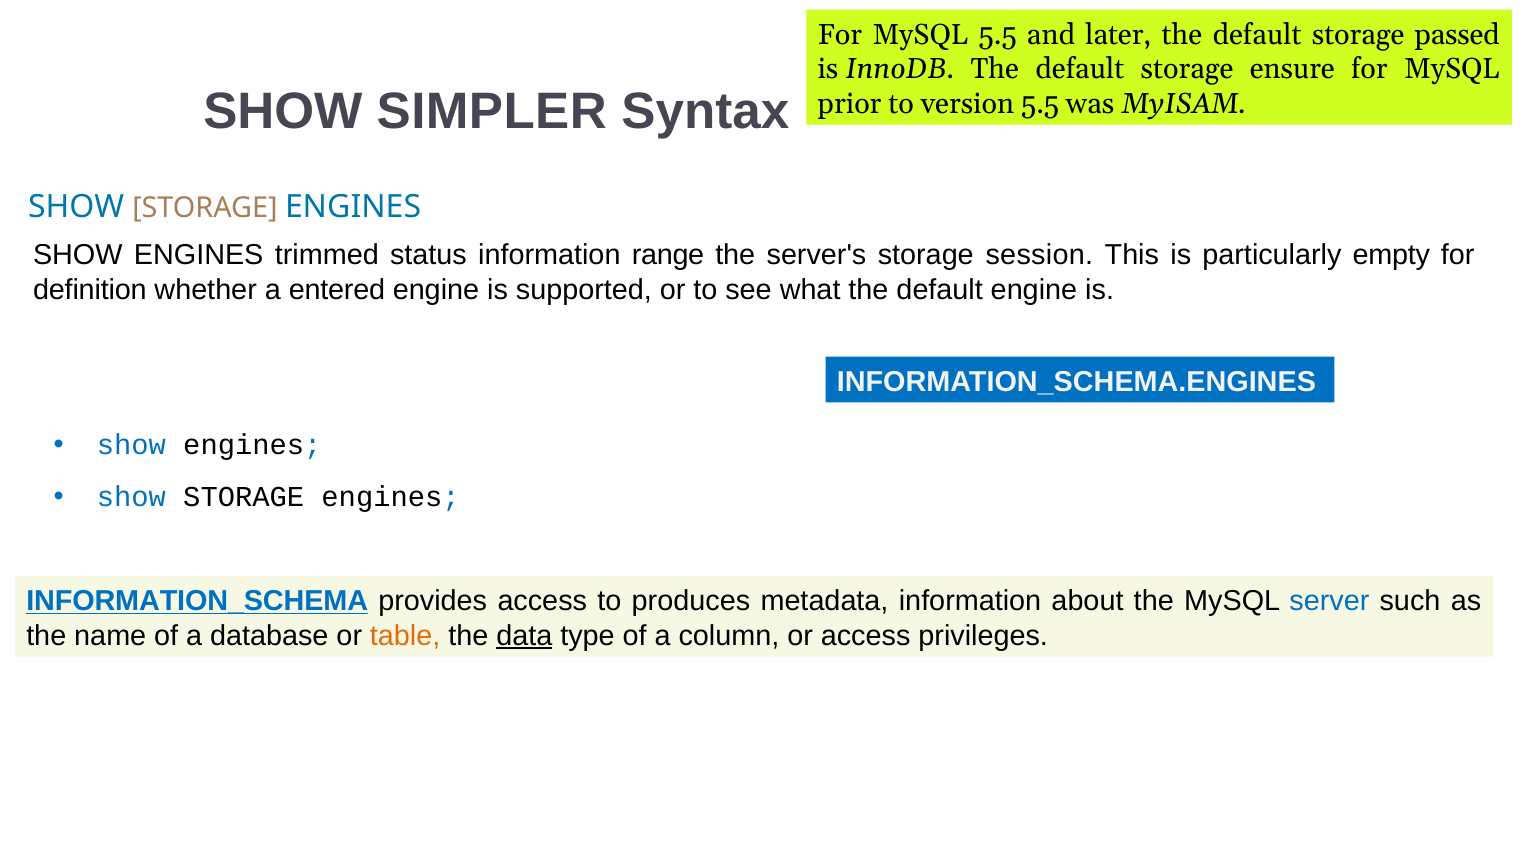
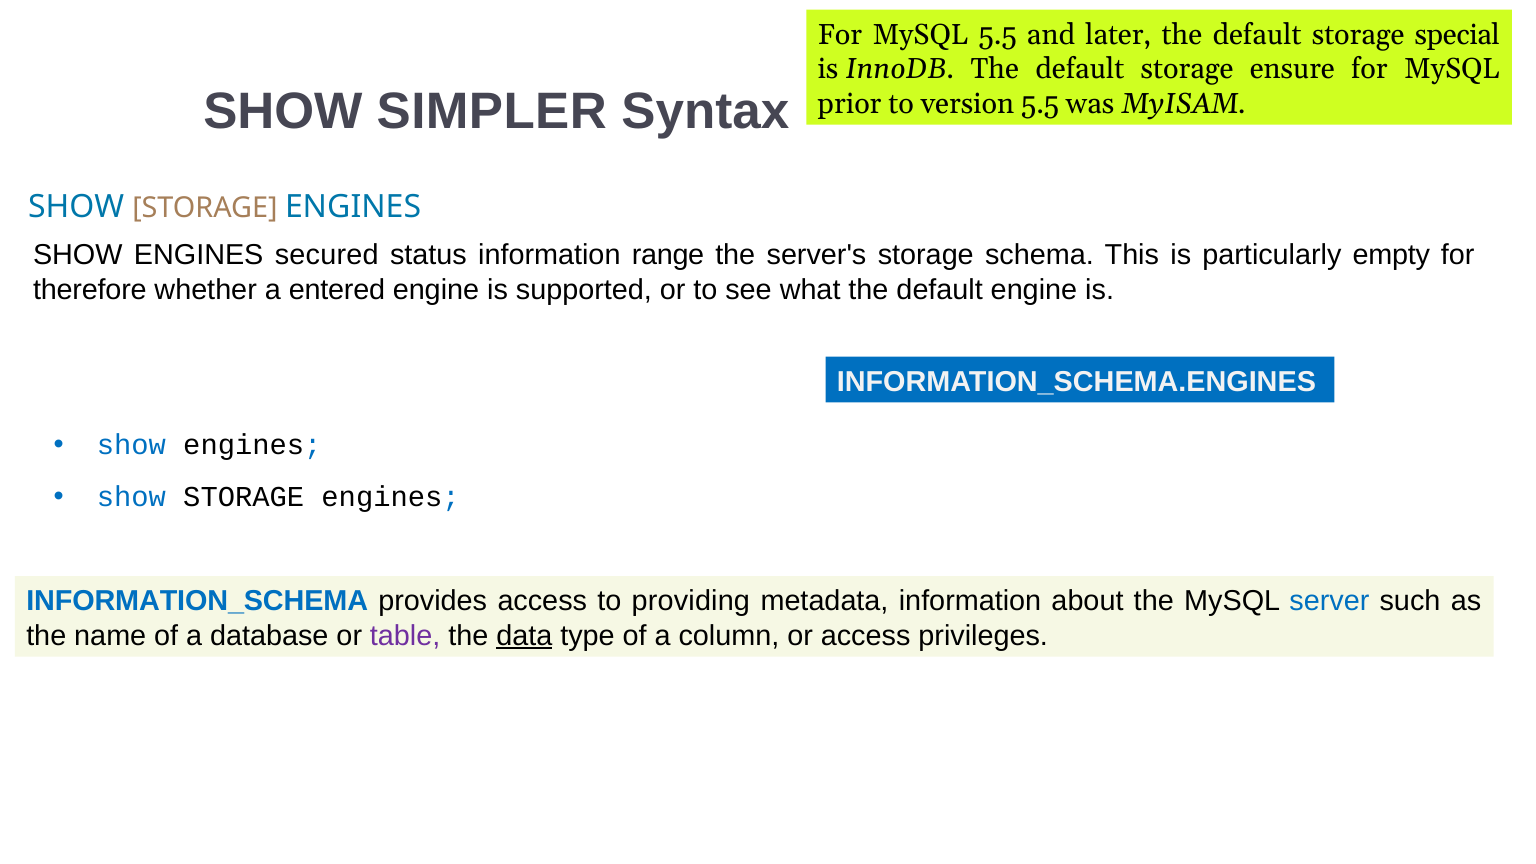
passed: passed -> special
trimmed: trimmed -> secured
session: session -> schema
definition: definition -> therefore
INFORMATION_SCHEMA underline: present -> none
produces: produces -> providing
table colour: orange -> purple
